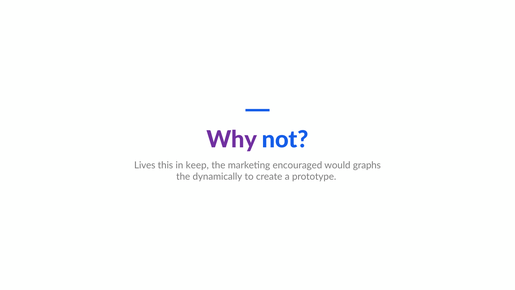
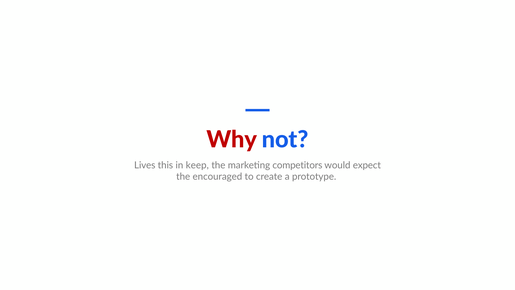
Why colour: purple -> red
encouraged: encouraged -> competitors
graphs: graphs -> expect
dynamically: dynamically -> encouraged
